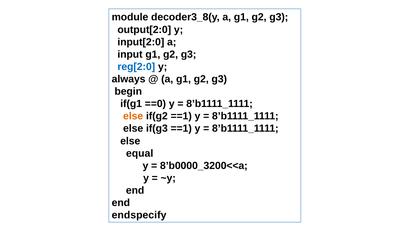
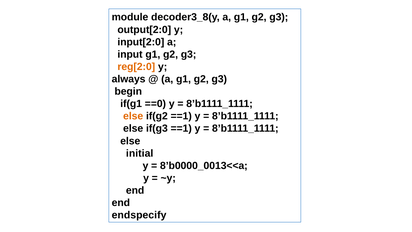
reg[2:0 colour: blue -> orange
equal: equal -> initial
8’b0000_3200<<a: 8’b0000_3200<<a -> 8’b0000_0013<<a
